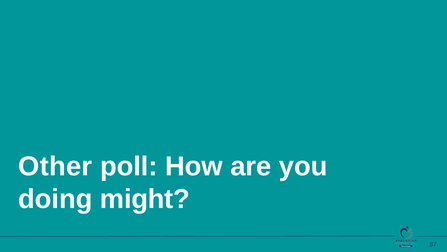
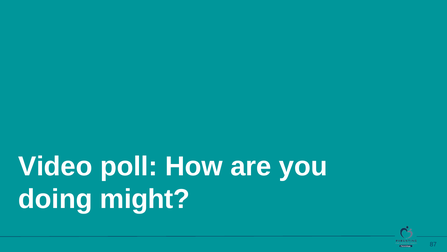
Other: Other -> Video
